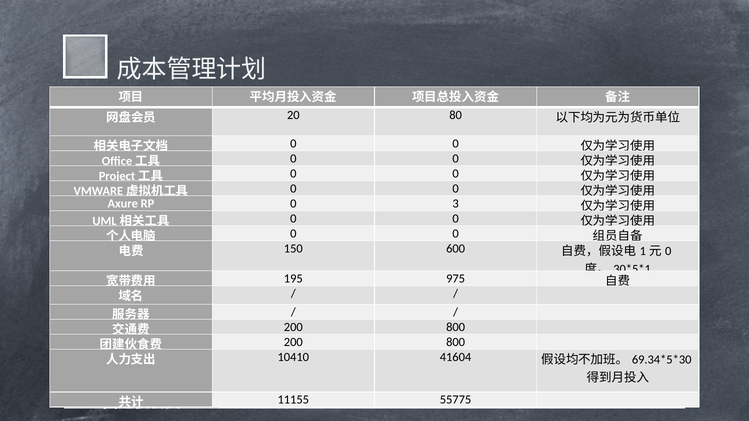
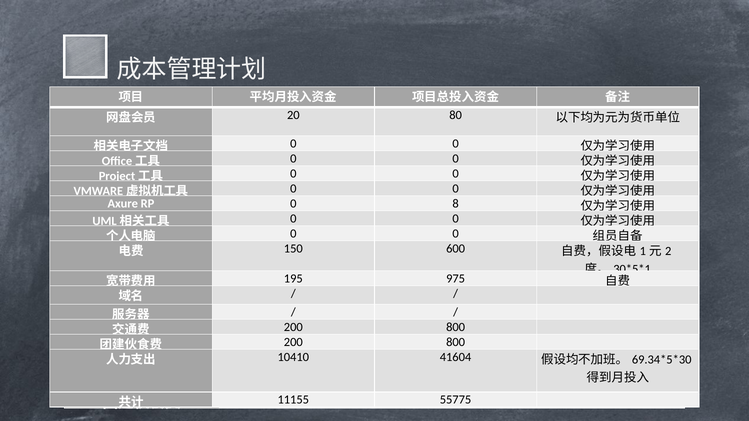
3: 3 -> 8
0 at (668, 251): 0 -> 2
